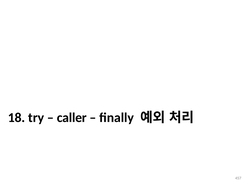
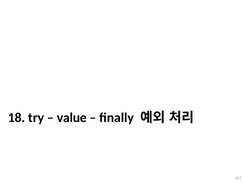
caller: caller -> value
